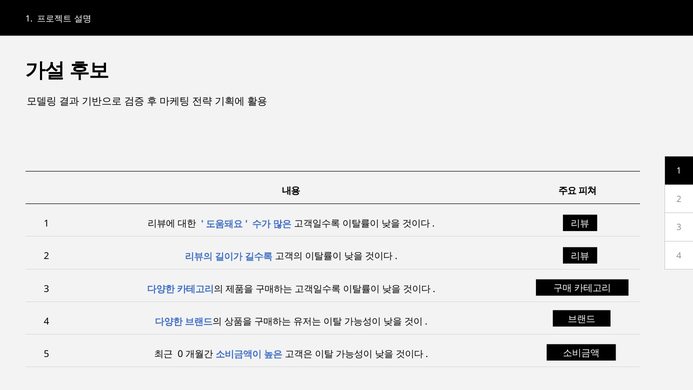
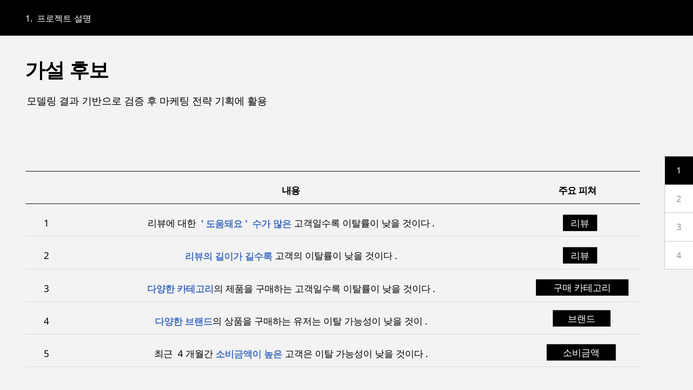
0 at (180, 354): 0 -> 4
